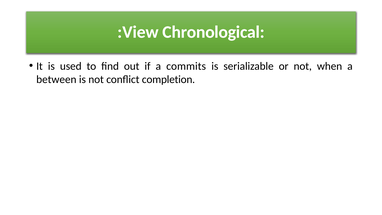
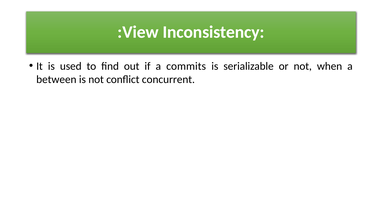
Chronological: Chronological -> Inconsistency
completion: completion -> concurrent
